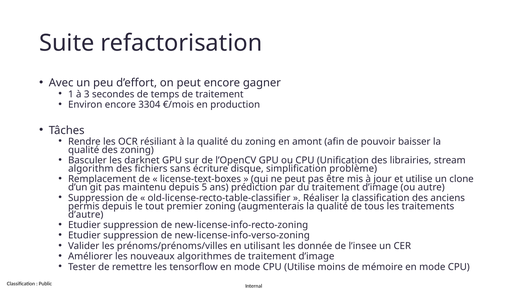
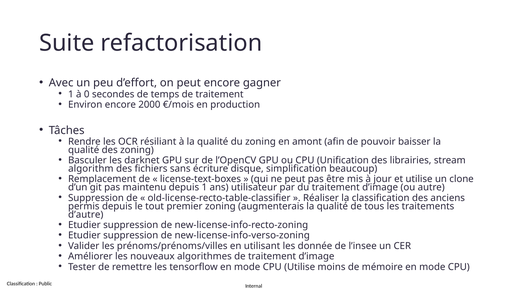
3: 3 -> 0
3304: 3304 -> 2000
problème: problème -> beaucoup
depuis 5: 5 -> 1
prédiction: prédiction -> utilisateur
